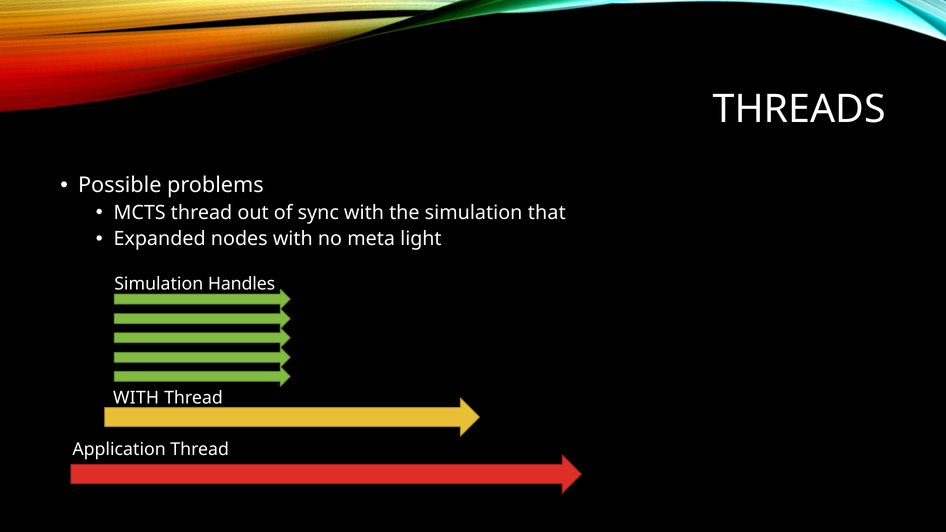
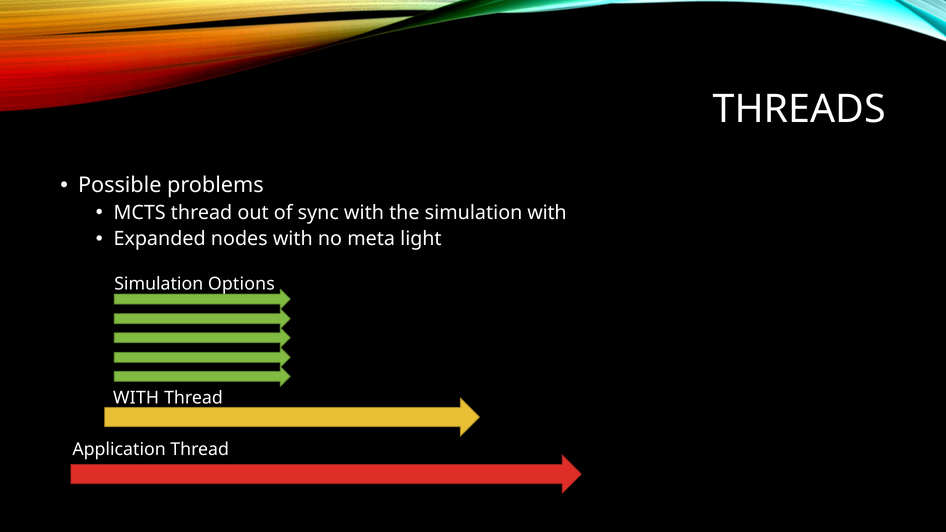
simulation that: that -> with
Handles: Handles -> Options
